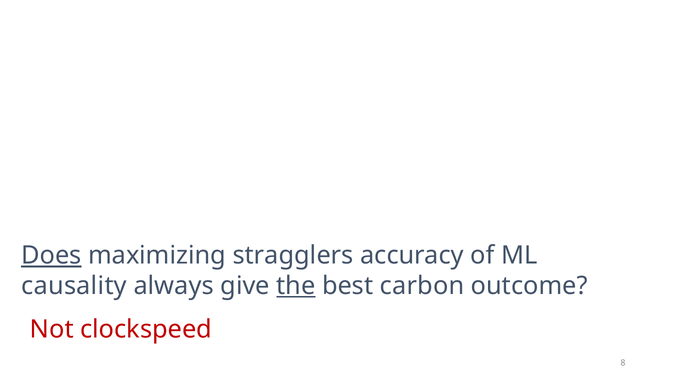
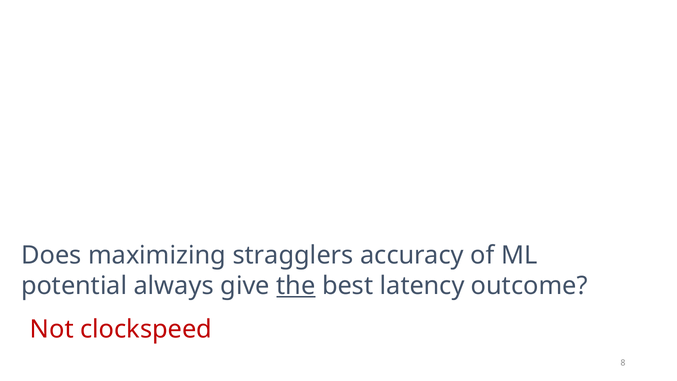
Does underline: present -> none
causality: causality -> potential
carbon: carbon -> latency
